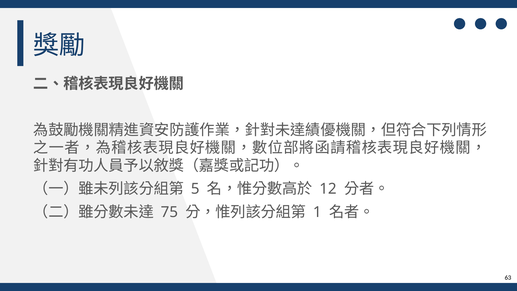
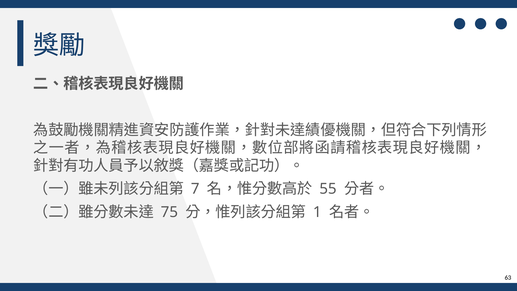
5: 5 -> 7
12: 12 -> 55
